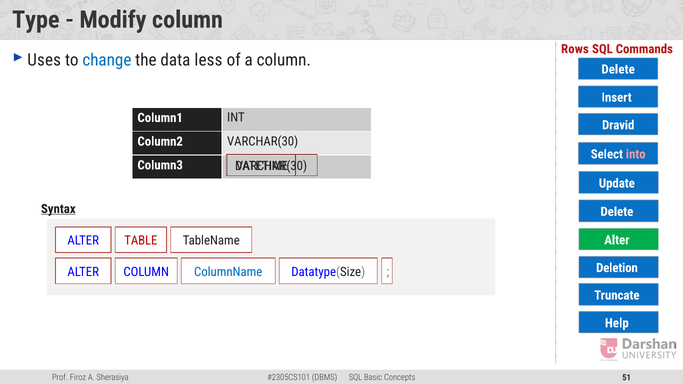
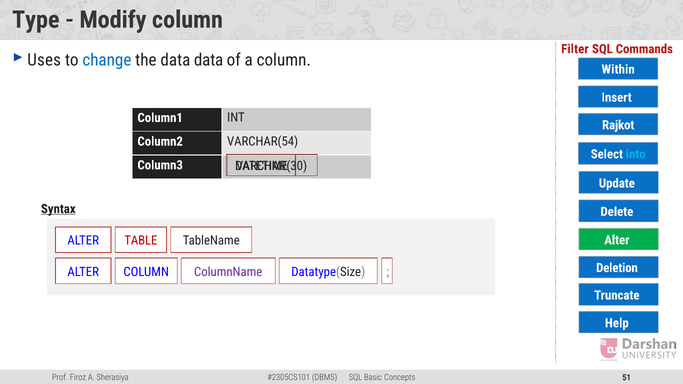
Rows: Rows -> Filter
data less: less -> data
Delete at (618, 69): Delete -> Within
Dravid: Dravid -> Rajkot
Column2 VARCHAR(30: VARCHAR(30 -> VARCHAR(54
into colour: pink -> light blue
ColumnName colour: blue -> purple
